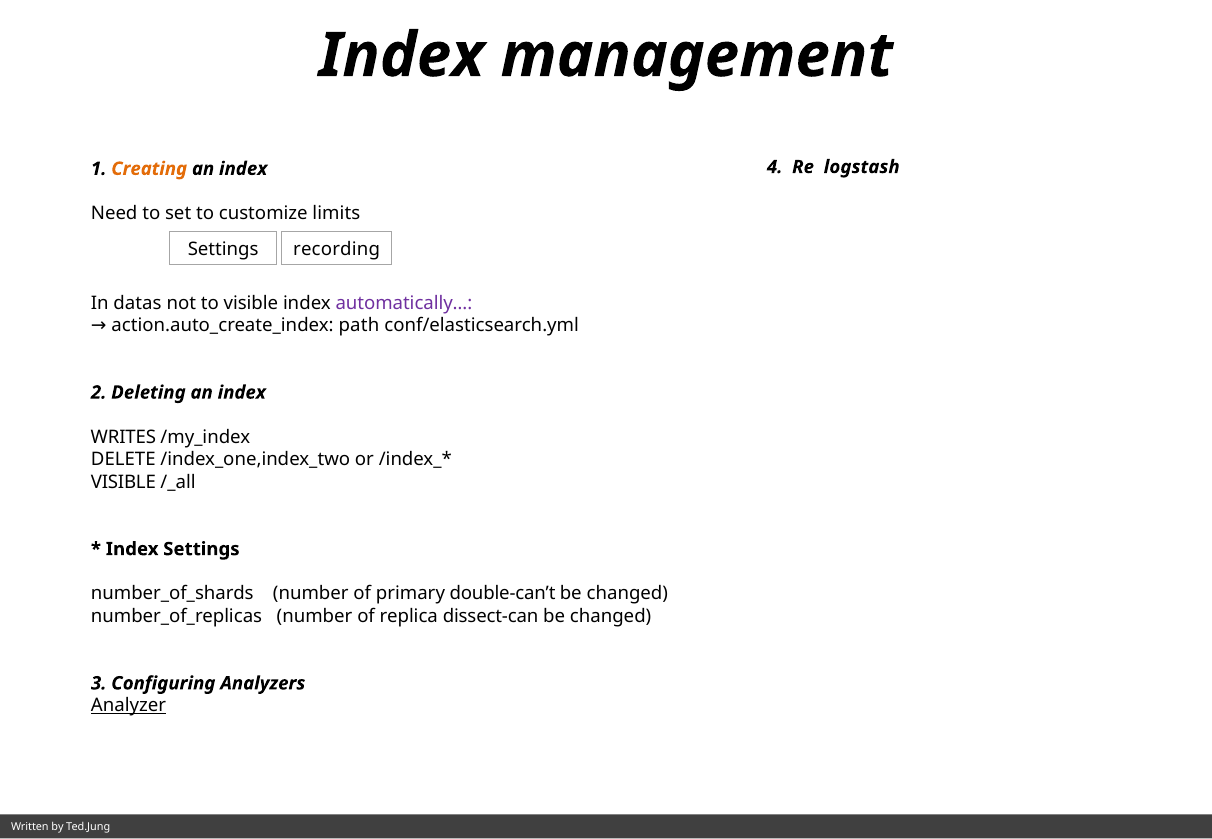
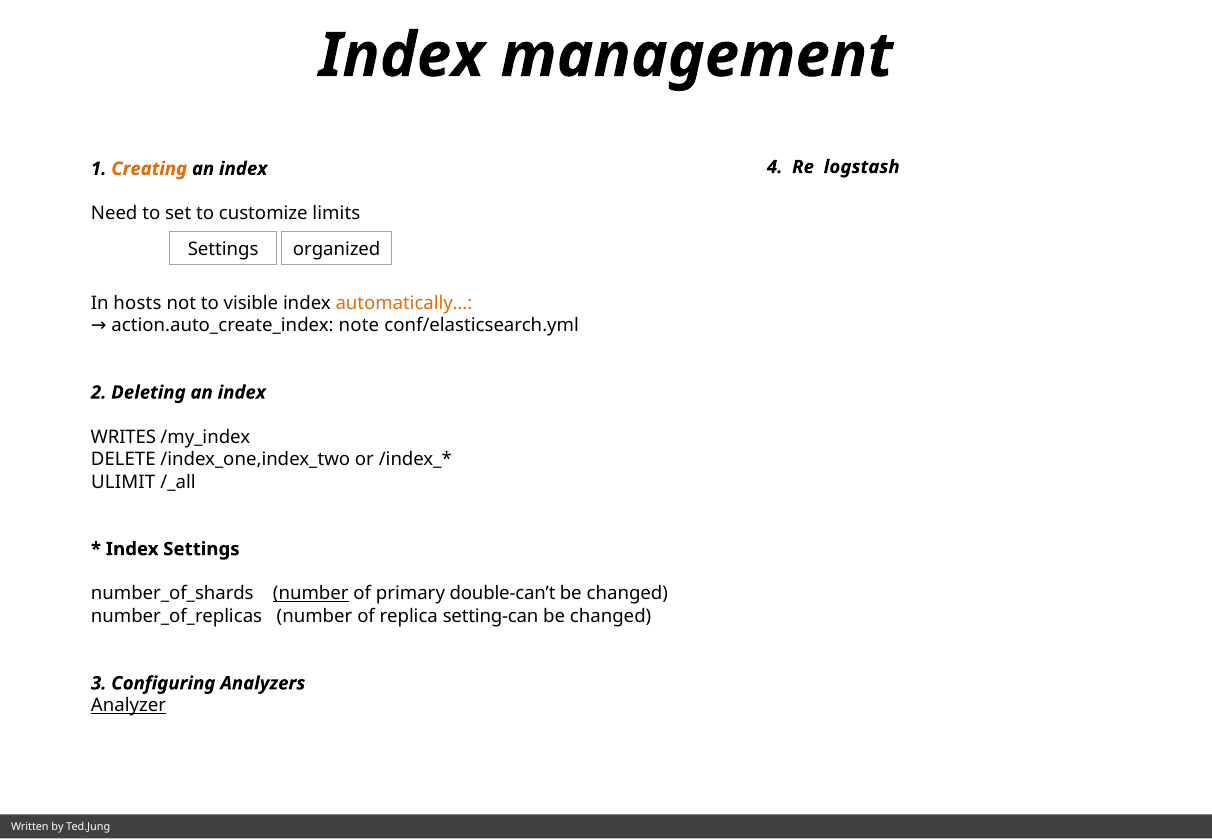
recording: recording -> organized
datas: datas -> hosts
automatically… colour: purple -> orange
path: path -> note
VISIBLE at (123, 482): VISIBLE -> ULIMIT
number at (311, 594) underline: none -> present
dissect-can: dissect-can -> setting-can
